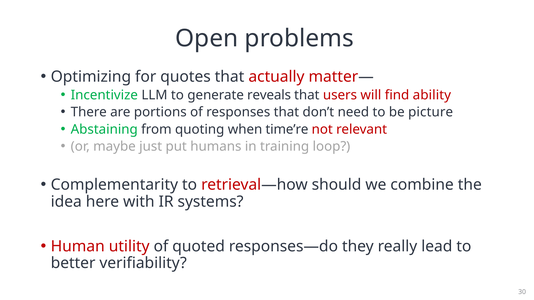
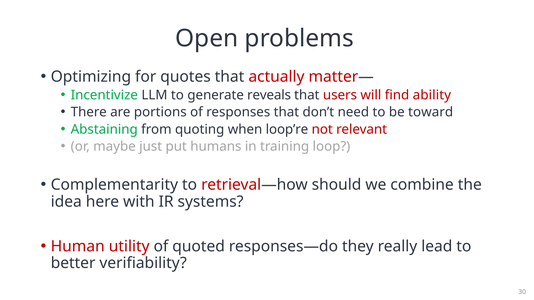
picture: picture -> toward
time’re: time’re -> loop’re
